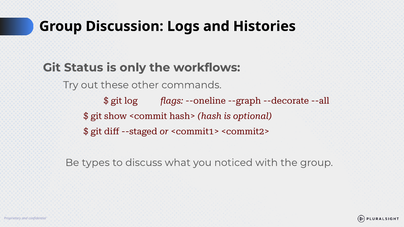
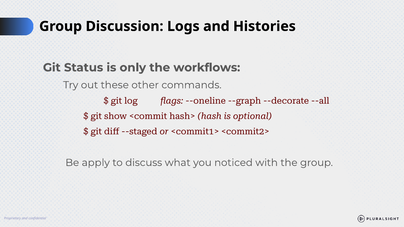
types: types -> apply
